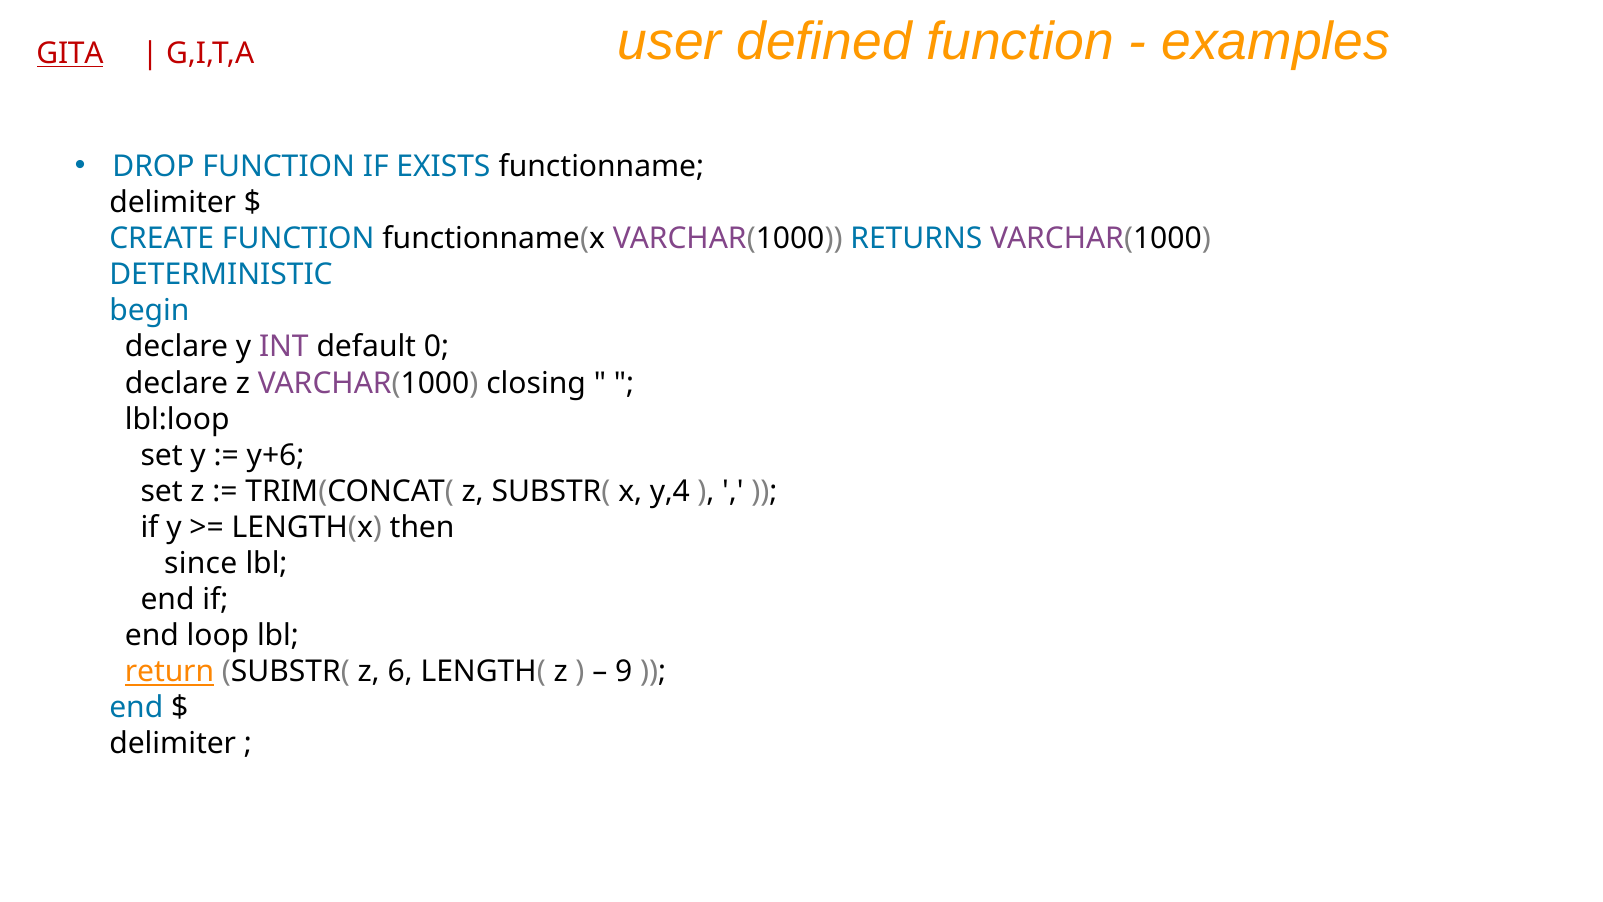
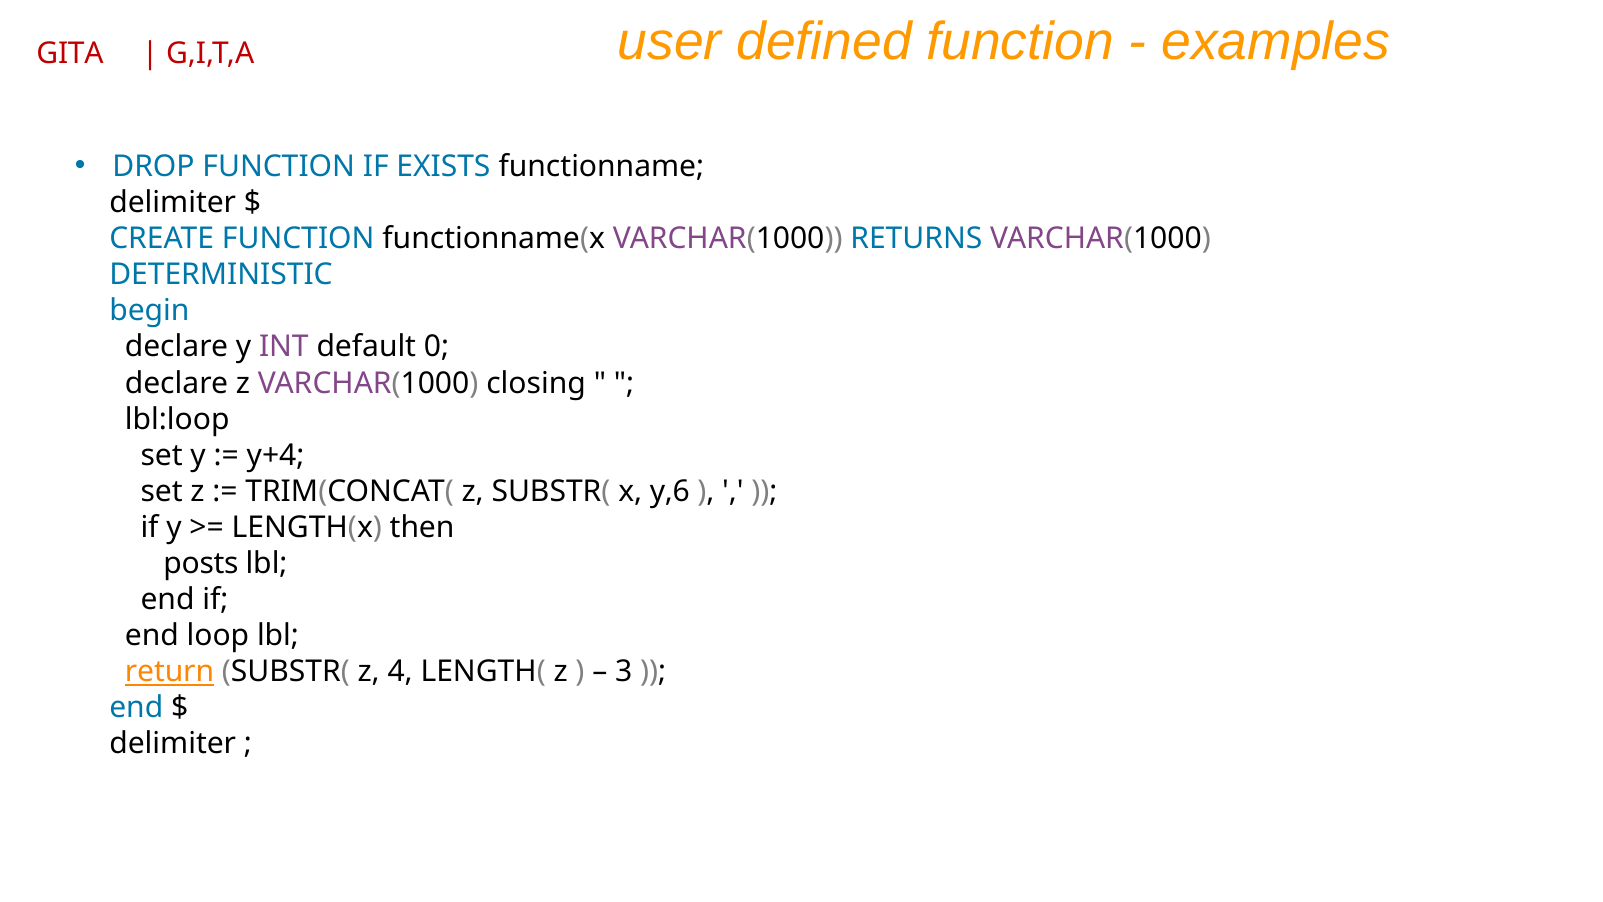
GITA underline: present -> none
y+6: y+6 -> y+4
y,4: y,4 -> y,6
since: since -> posts
6: 6 -> 4
9: 9 -> 3
